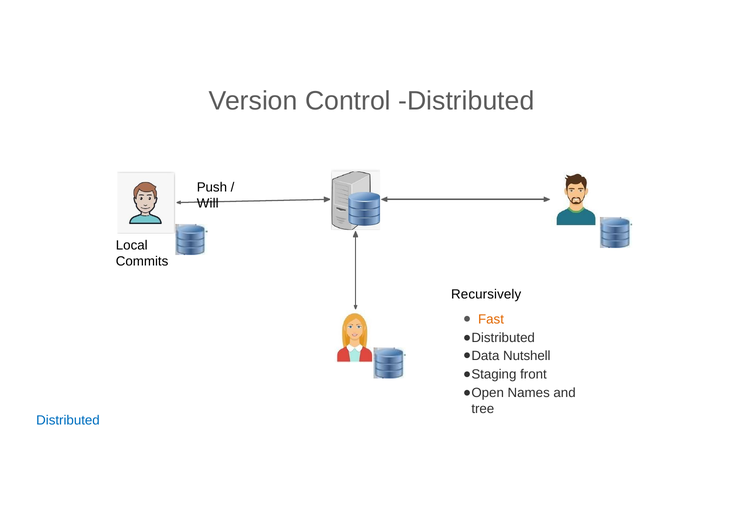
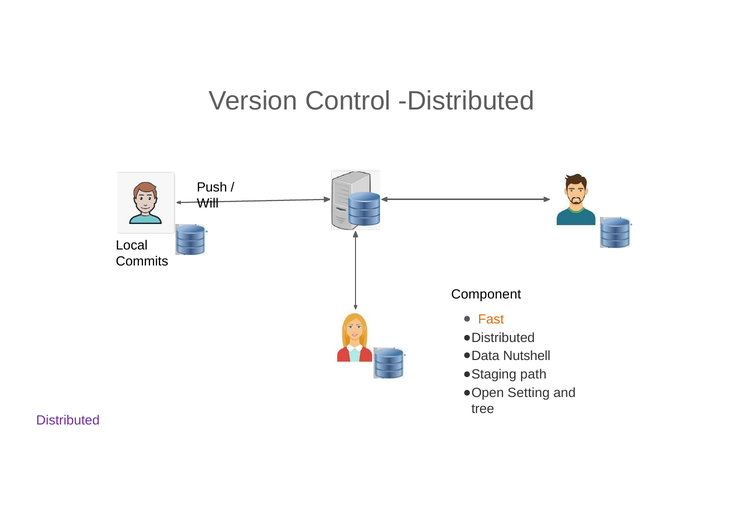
Recursively: Recursively -> Component
front: front -> path
Names: Names -> Setting
Distributed at (68, 420) colour: blue -> purple
